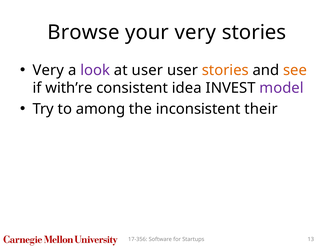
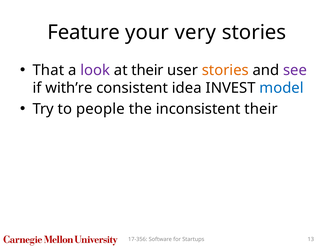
Browse: Browse -> Feature
Very at (48, 70): Very -> That
at user: user -> their
see colour: orange -> purple
model colour: purple -> blue
among: among -> people
